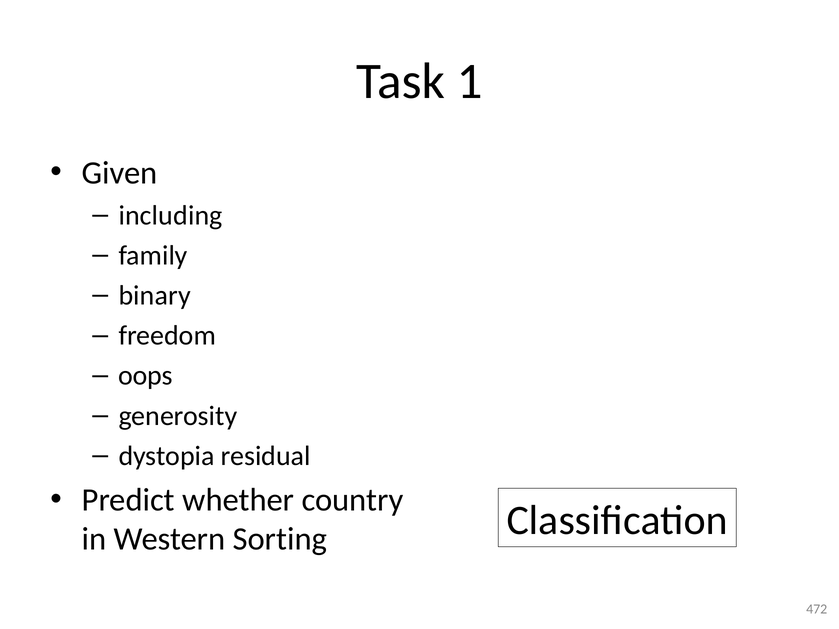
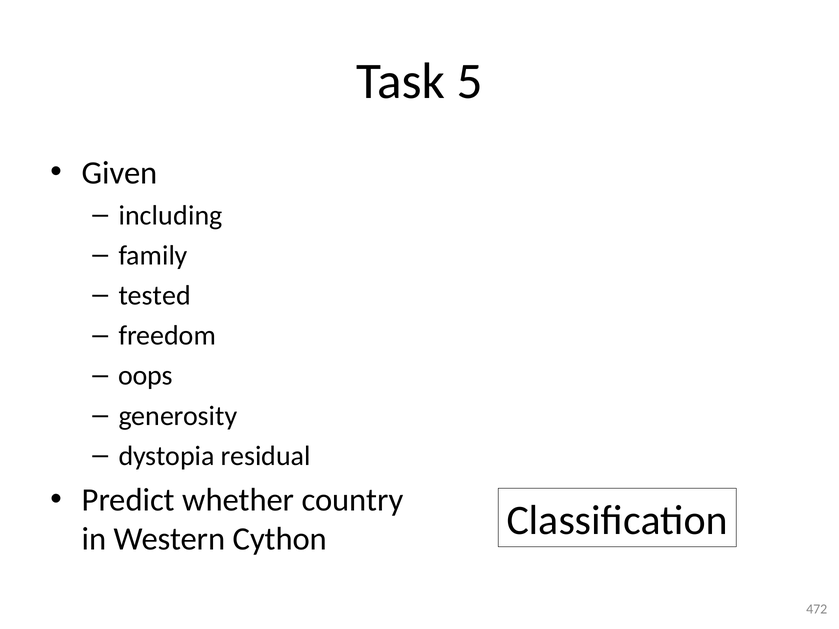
1: 1 -> 5
binary: binary -> tested
Sorting: Sorting -> Cython
